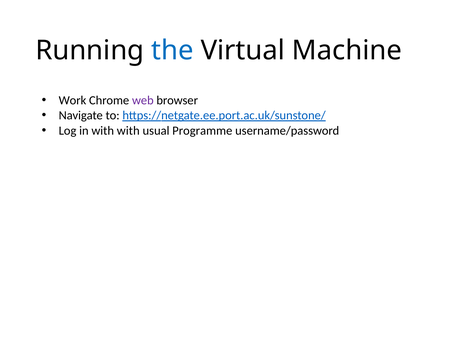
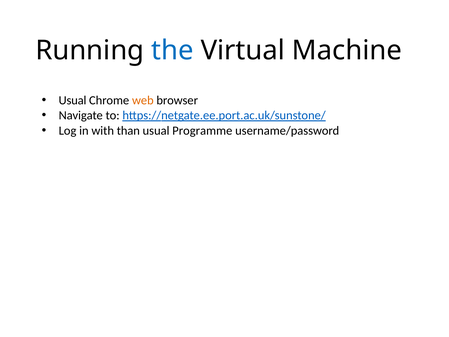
Work at (72, 100): Work -> Usual
web colour: purple -> orange
with with: with -> than
